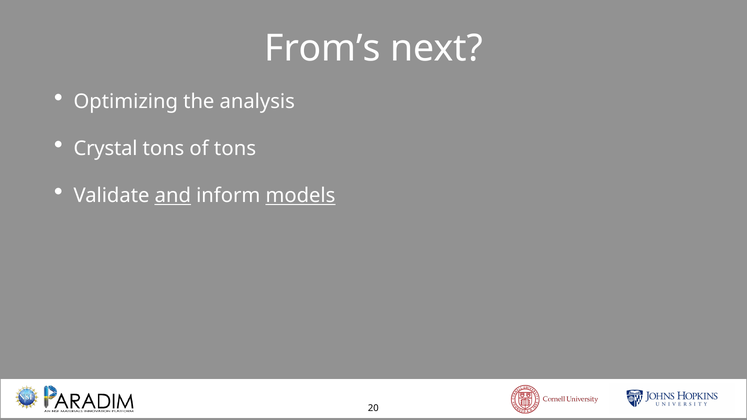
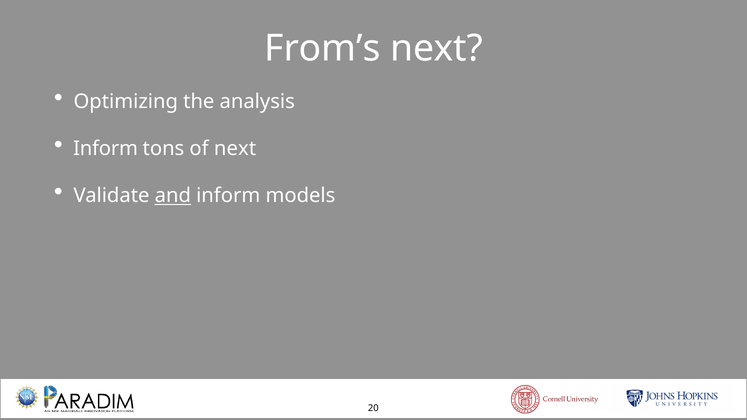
Crystal at (106, 149): Crystal -> Inform
of tons: tons -> next
models underline: present -> none
